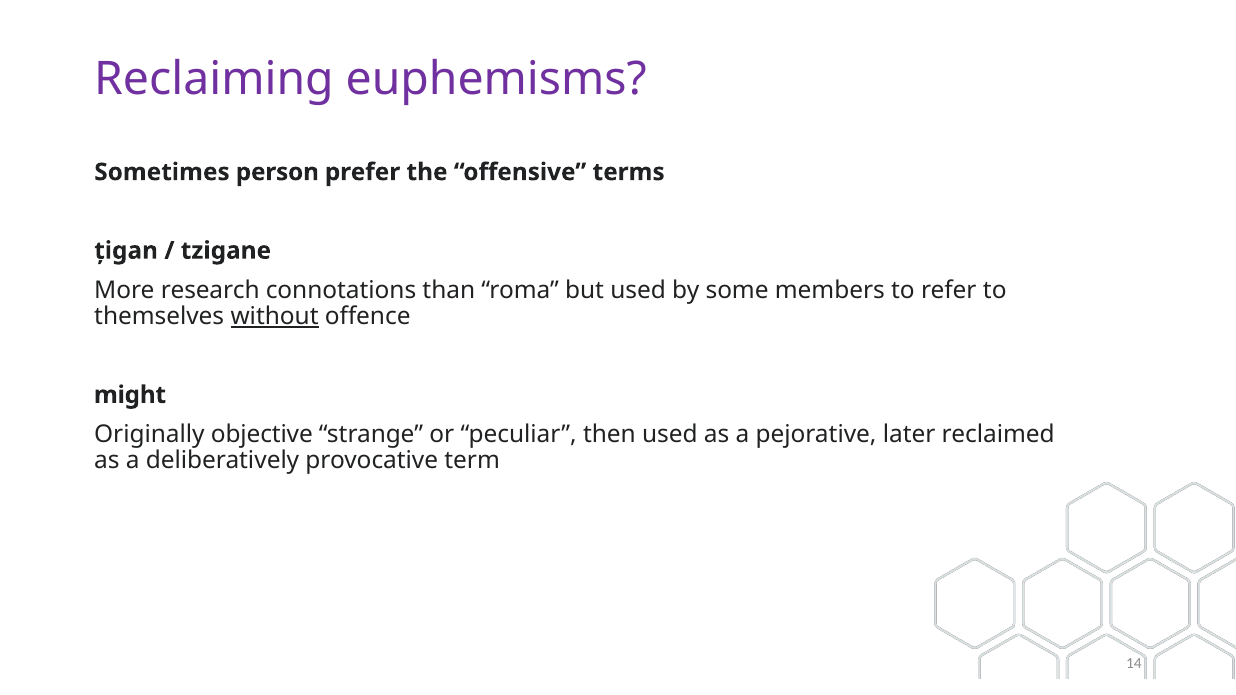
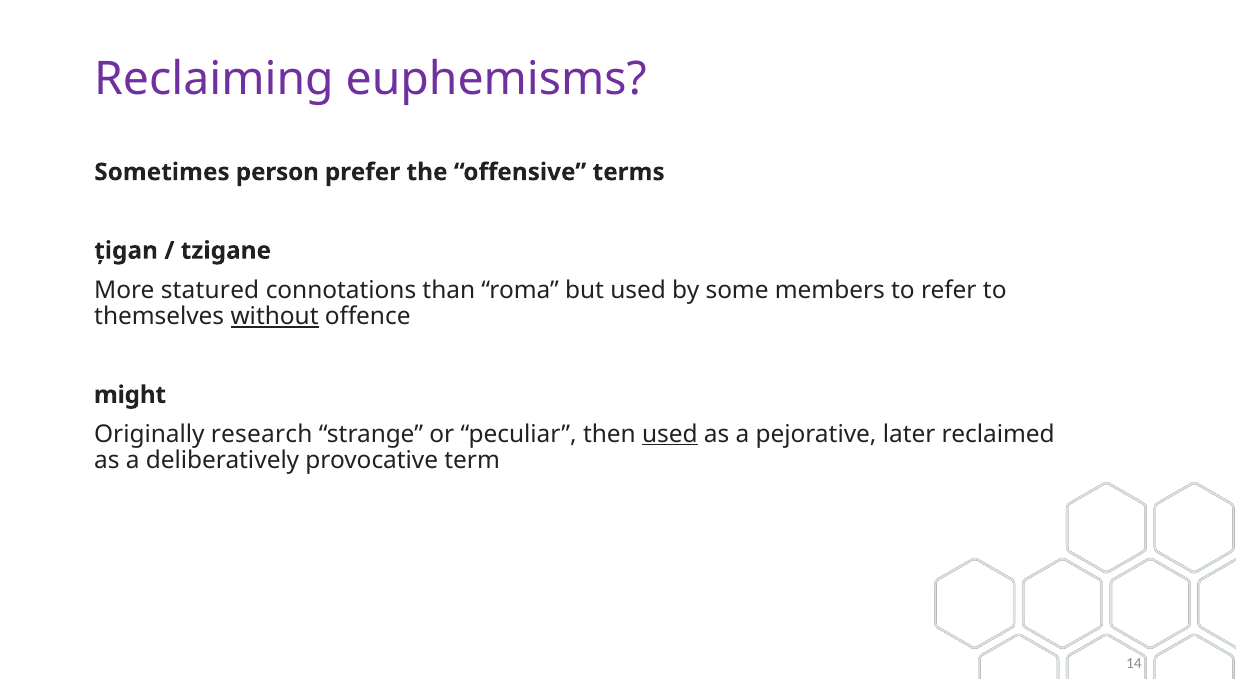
research: research -> statured
objective: objective -> research
used at (670, 434) underline: none -> present
